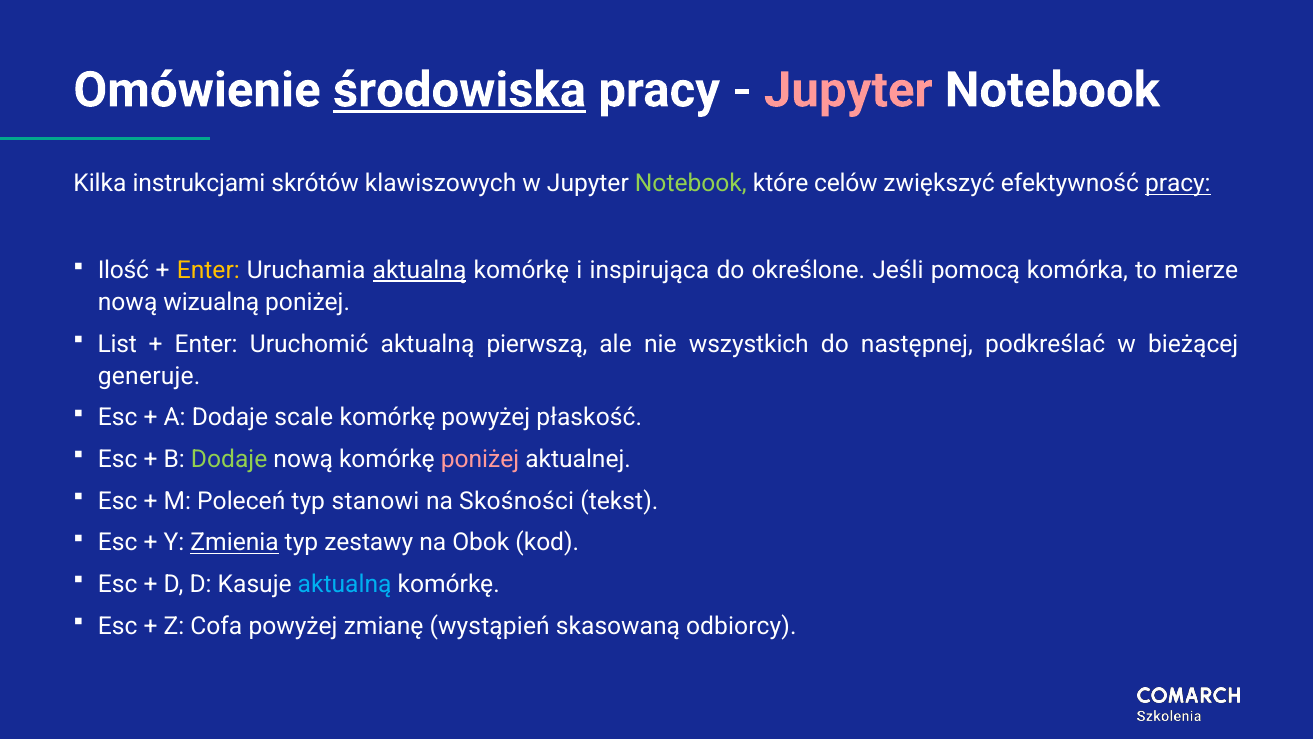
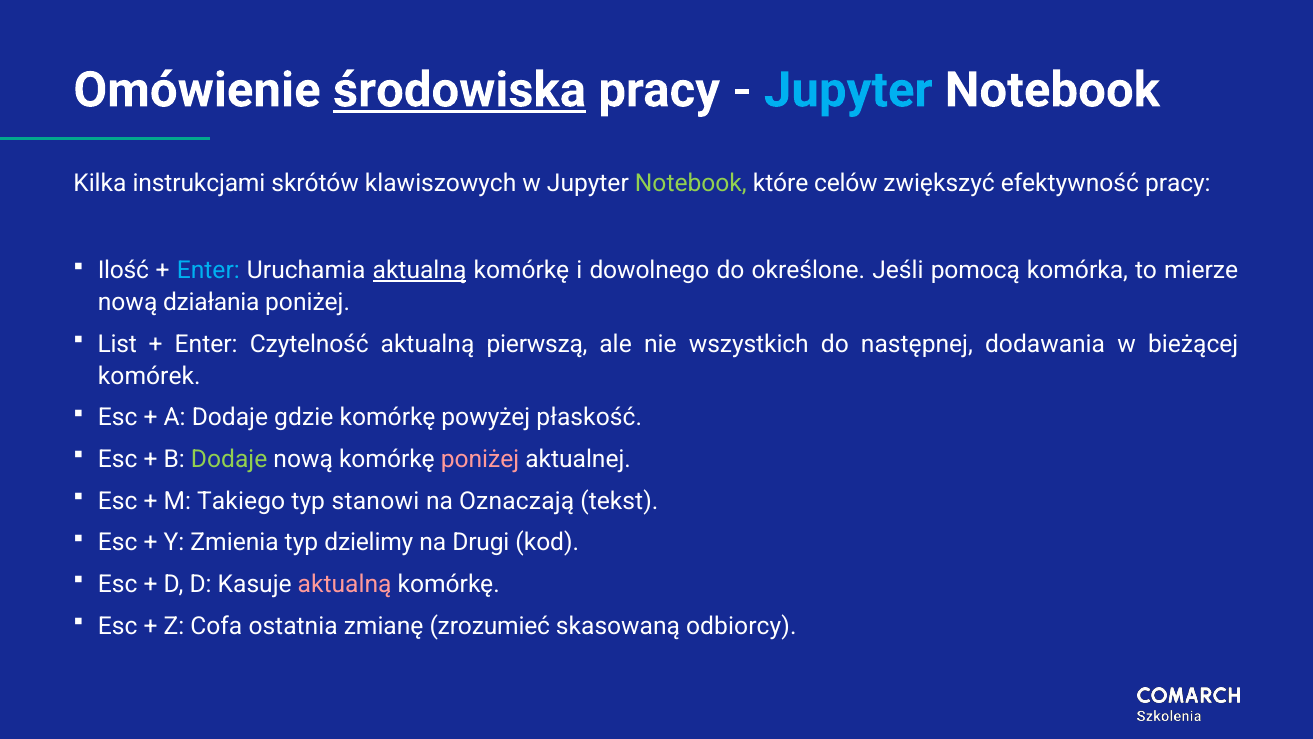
Jupyter at (848, 90) colour: pink -> light blue
pracy at (1178, 184) underline: present -> none
Enter at (208, 270) colour: yellow -> light blue
inspirująca: inspirująca -> dowolnego
wizualną: wizualną -> działania
Uruchomić: Uruchomić -> Czytelność
podkreślać: podkreślać -> dodawania
generuje: generuje -> komórek
scale: scale -> gdzie
Poleceń: Poleceń -> Takiego
Skośności: Skośności -> Oznaczają
Zmienia underline: present -> none
zestawy: zestawy -> dzielimy
Obok: Obok -> Drugi
aktualną at (345, 584) colour: light blue -> pink
Cofa powyżej: powyżej -> ostatnia
wystąpień: wystąpień -> zrozumieć
